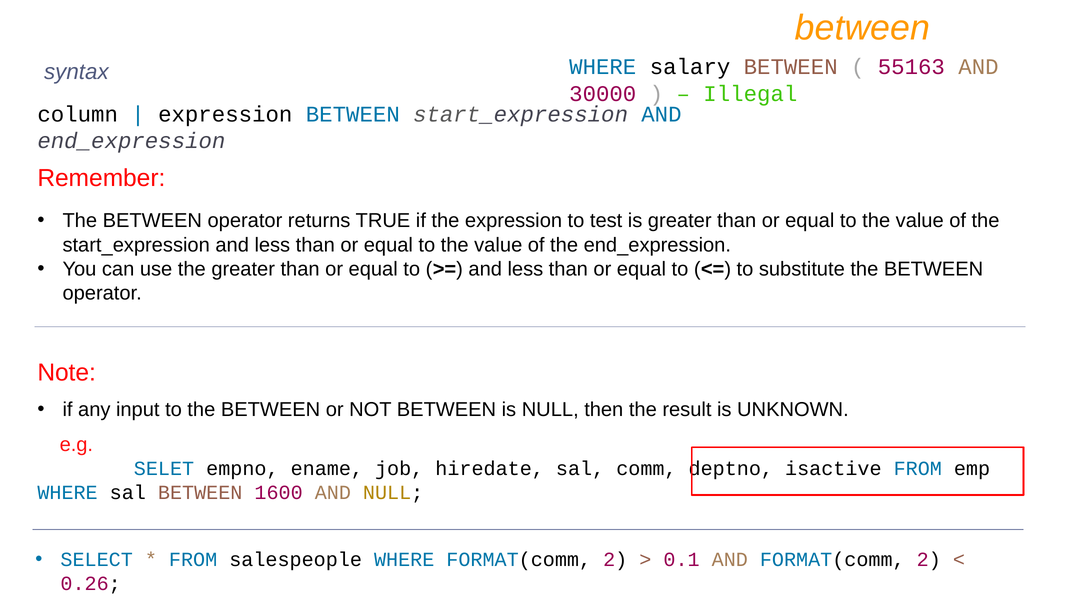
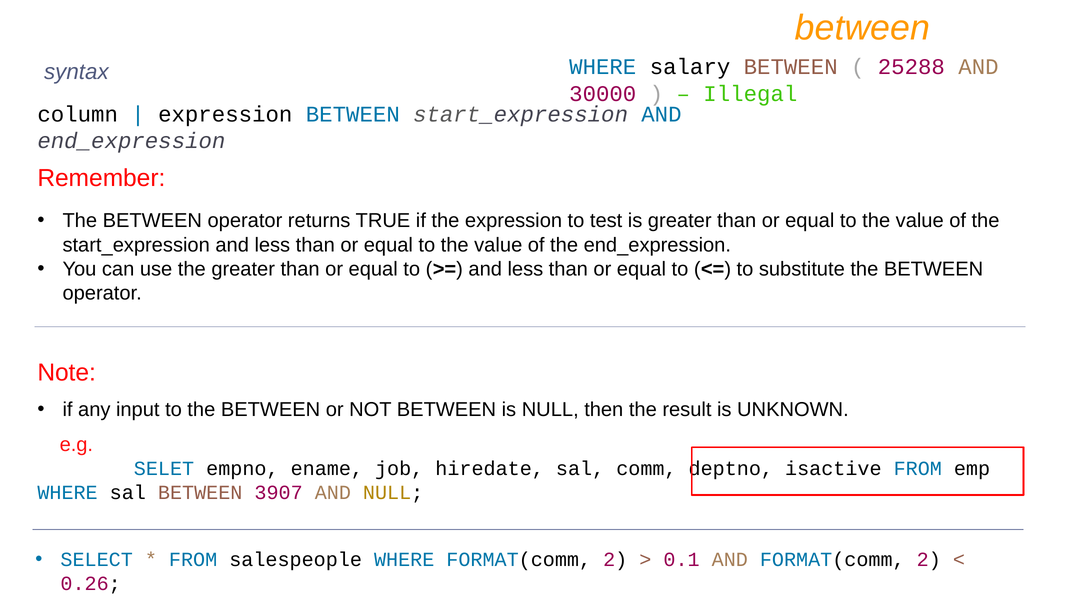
55163: 55163 -> 25288
1600: 1600 -> 3907
